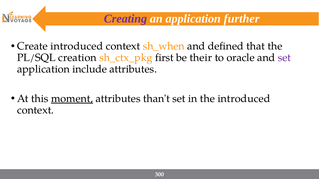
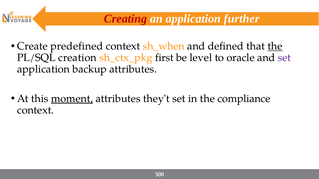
Creating colour: purple -> red
Create introduced: introduced -> predefined
the at (275, 46) underline: none -> present
their: their -> level
include: include -> backup
than't: than't -> they't
the introduced: introduced -> compliance
